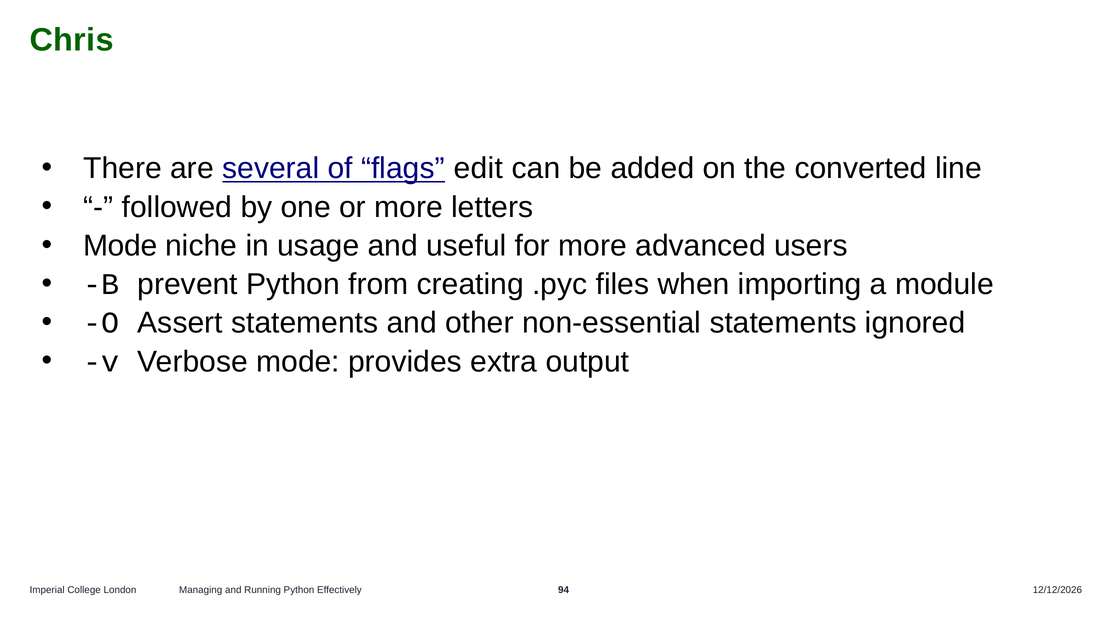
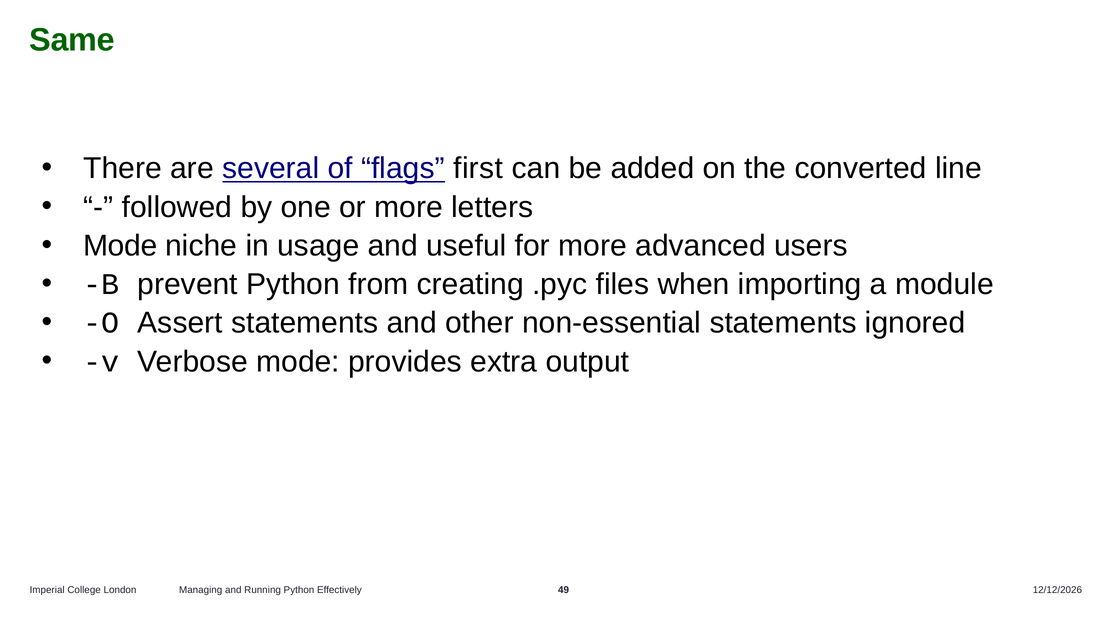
Chris: Chris -> Same
edit: edit -> first
94: 94 -> 49
